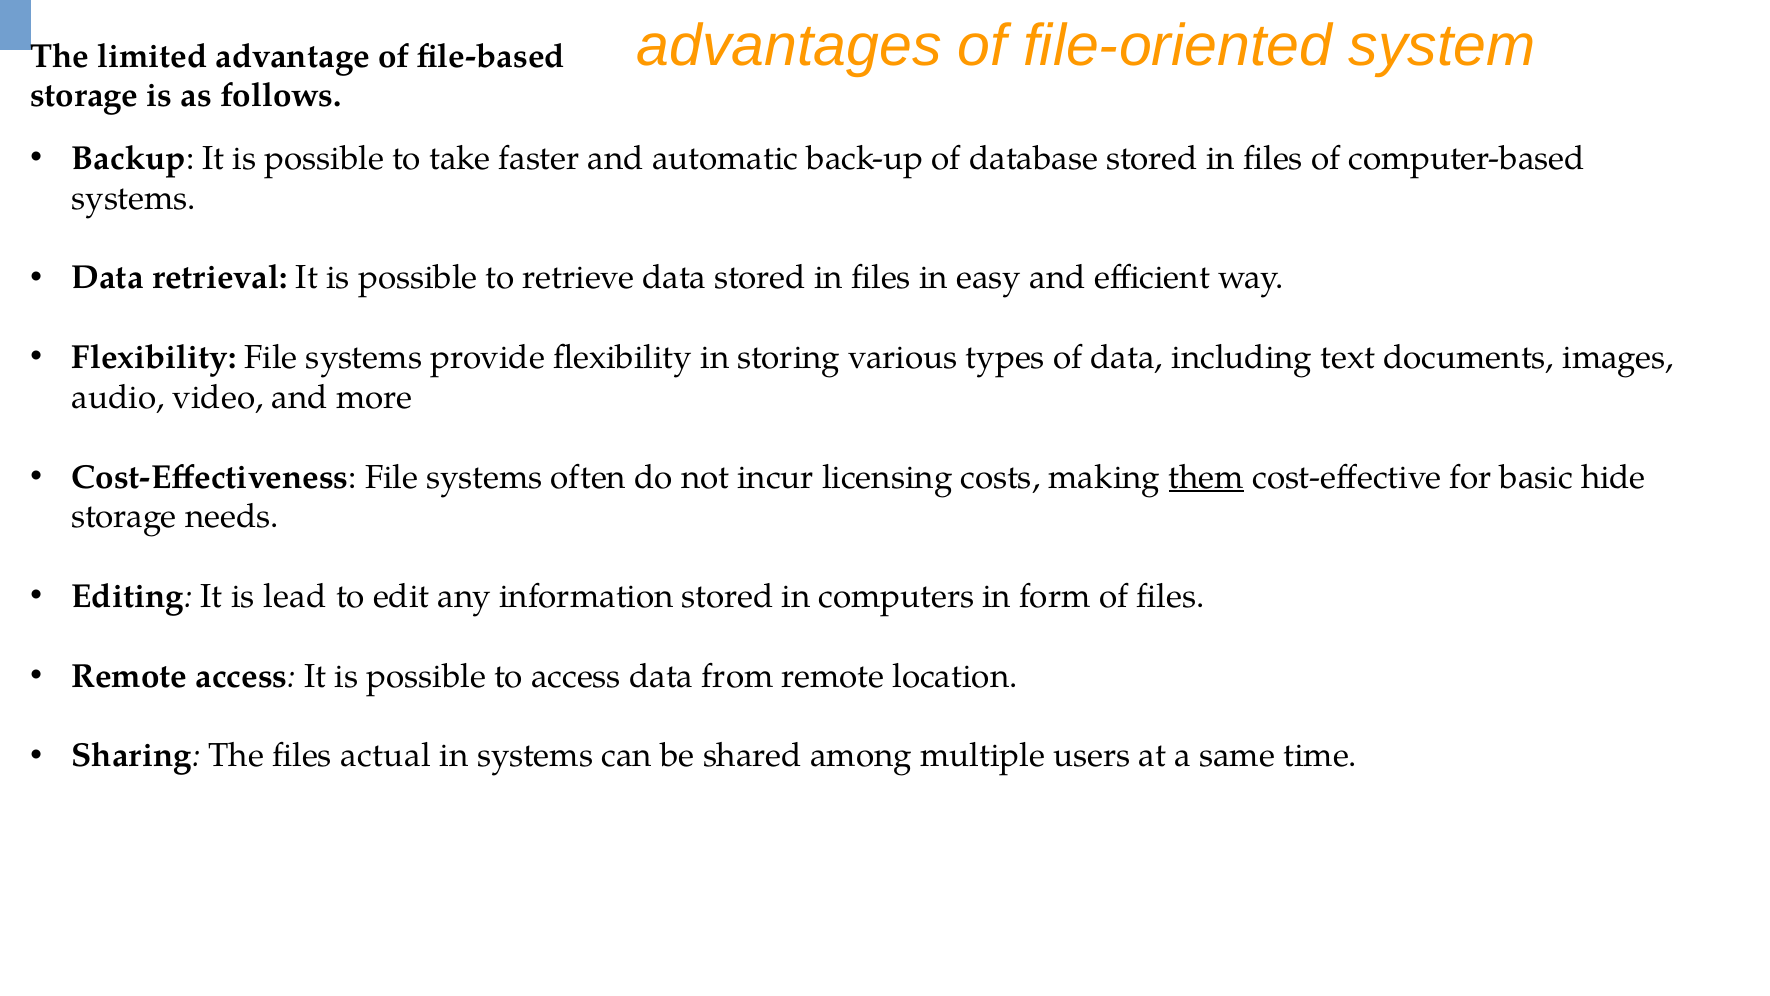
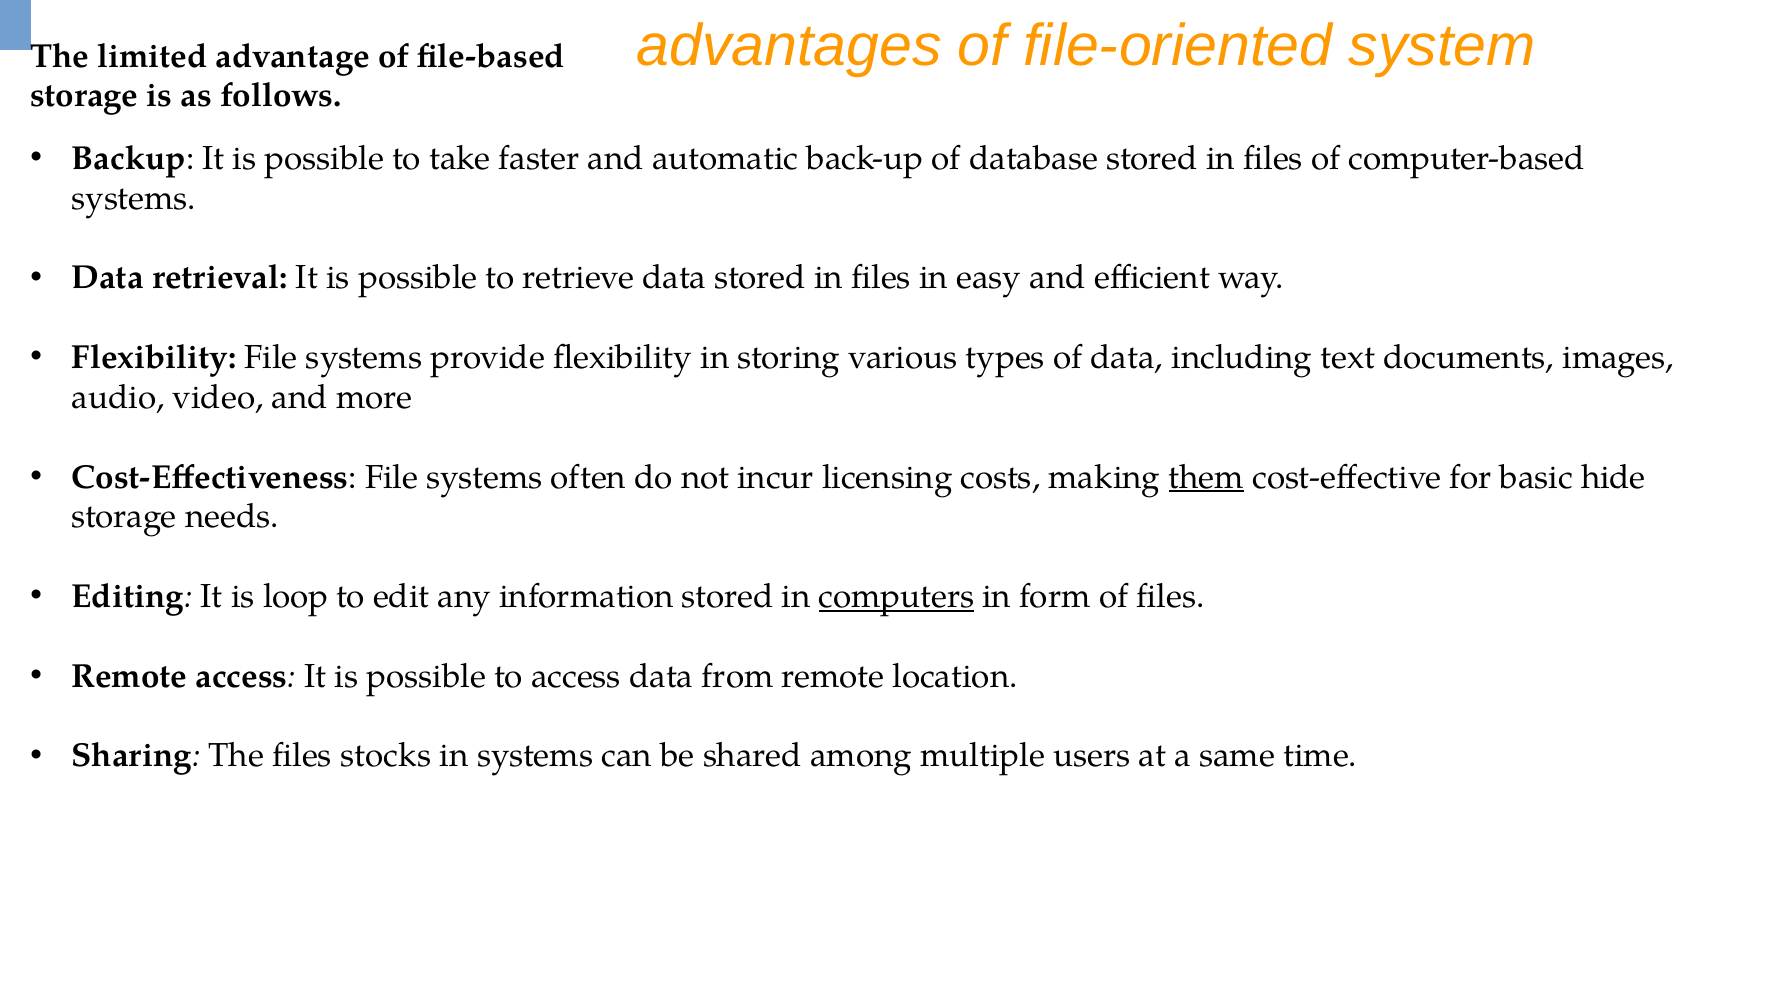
lead: lead -> loop
computers underline: none -> present
actual: actual -> stocks
